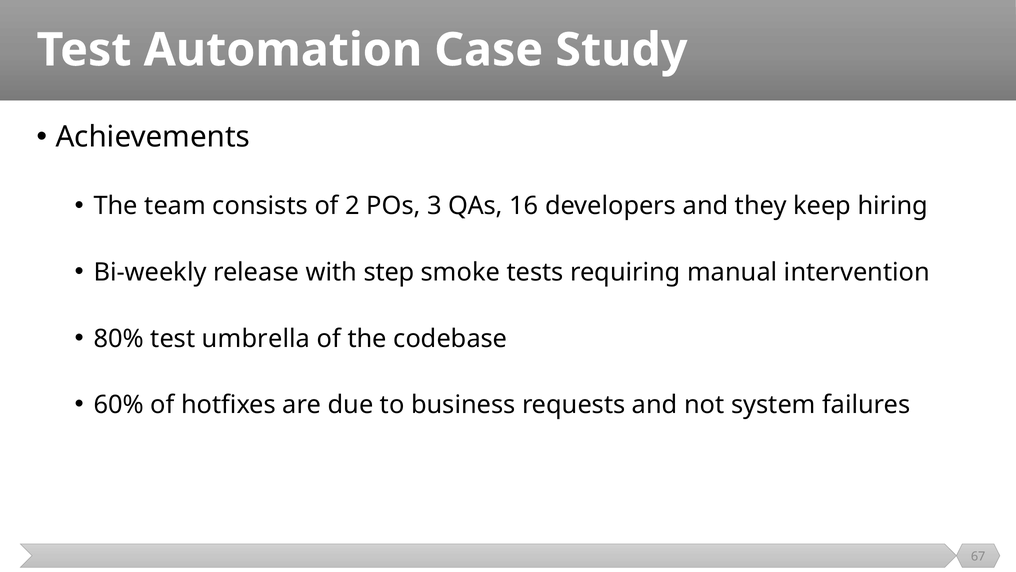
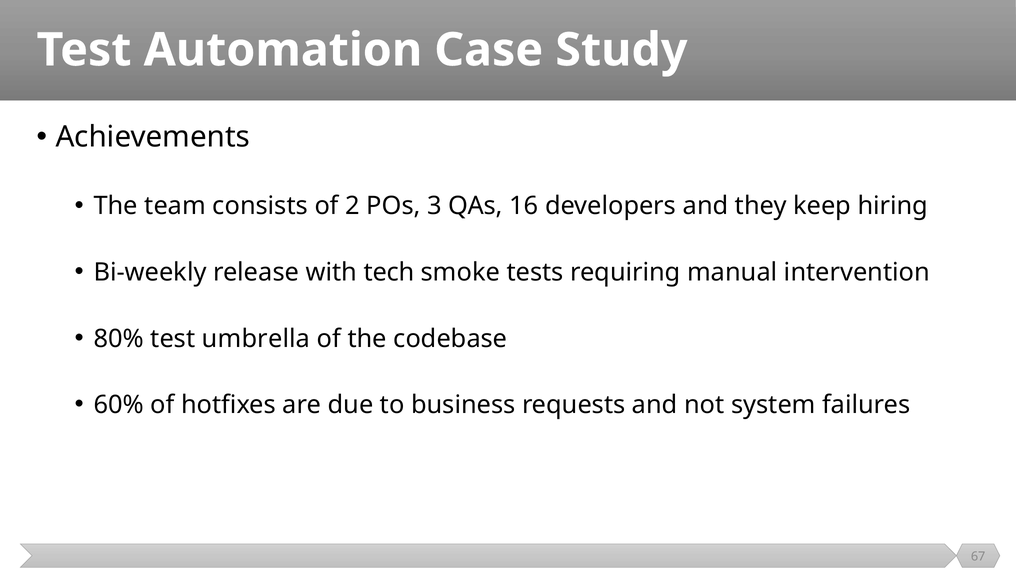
step: step -> tech
